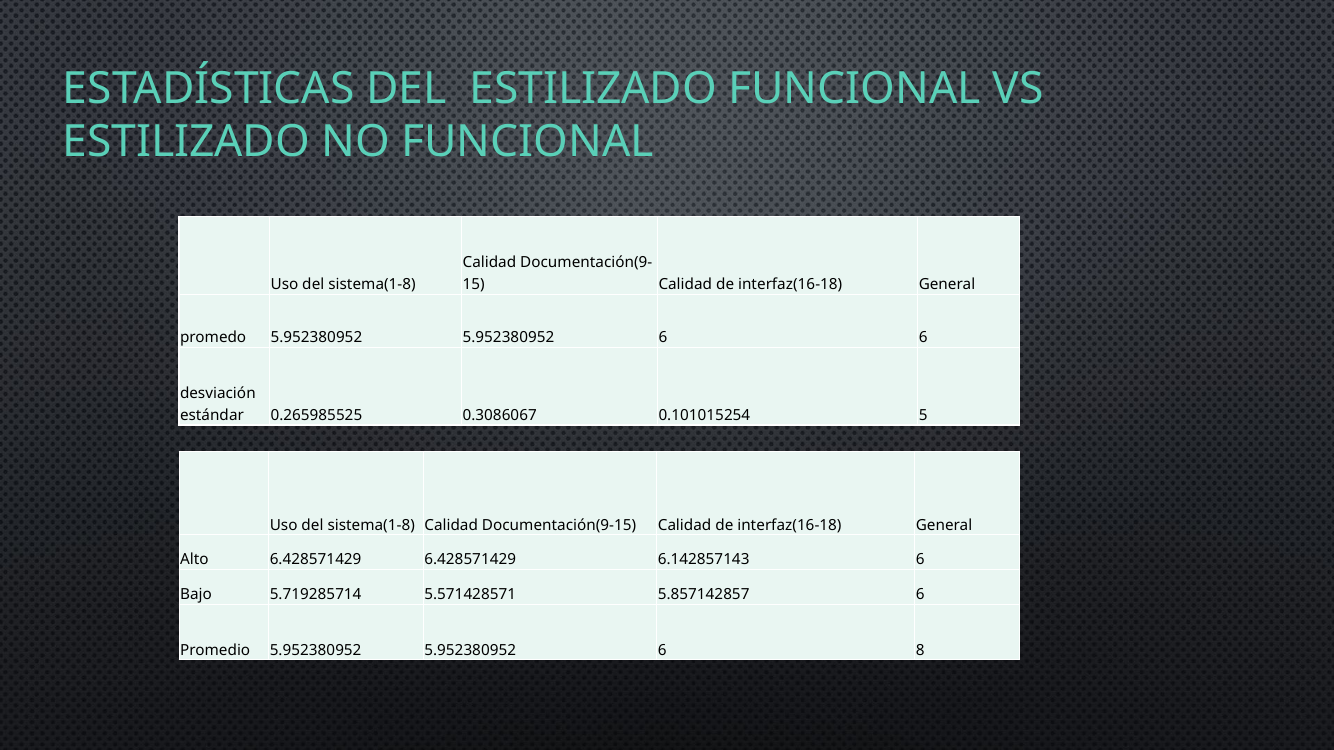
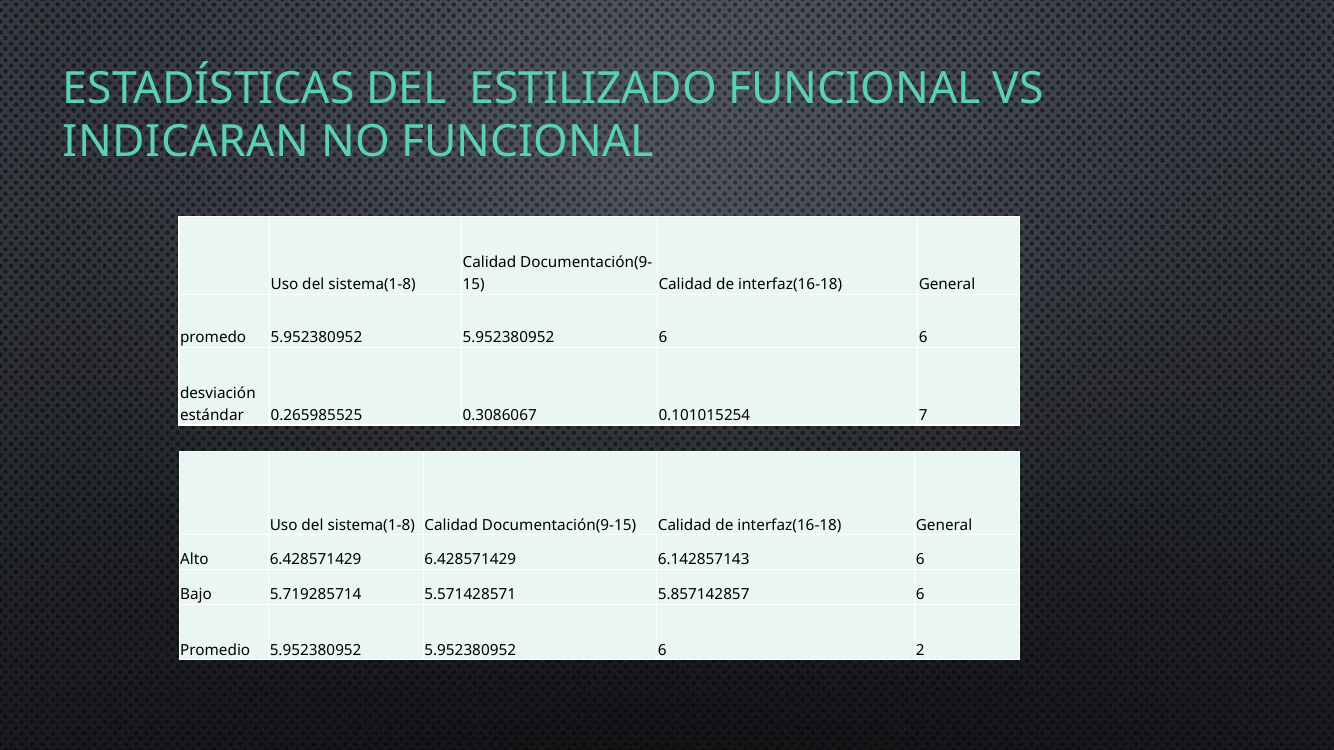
ESTILIZADO at (186, 142): ESTILIZADO -> INDICARAN
5: 5 -> 7
8: 8 -> 2
